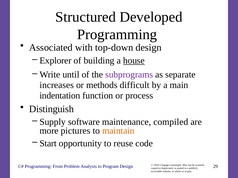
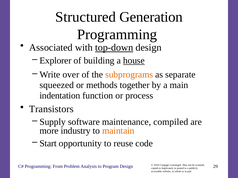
Developed: Developed -> Generation
top-down underline: none -> present
until: until -> over
subprograms colour: purple -> orange
increases: increases -> squeezed
difficult: difficult -> together
Distinguish: Distinguish -> Transistors
pictures: pictures -> industry
